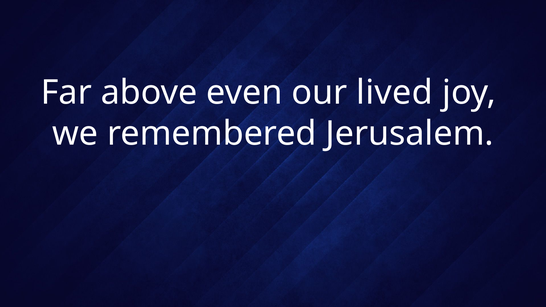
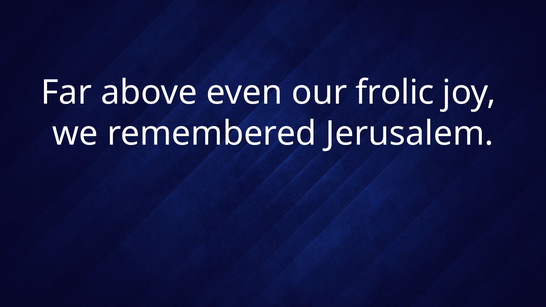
lived: lived -> frolic
